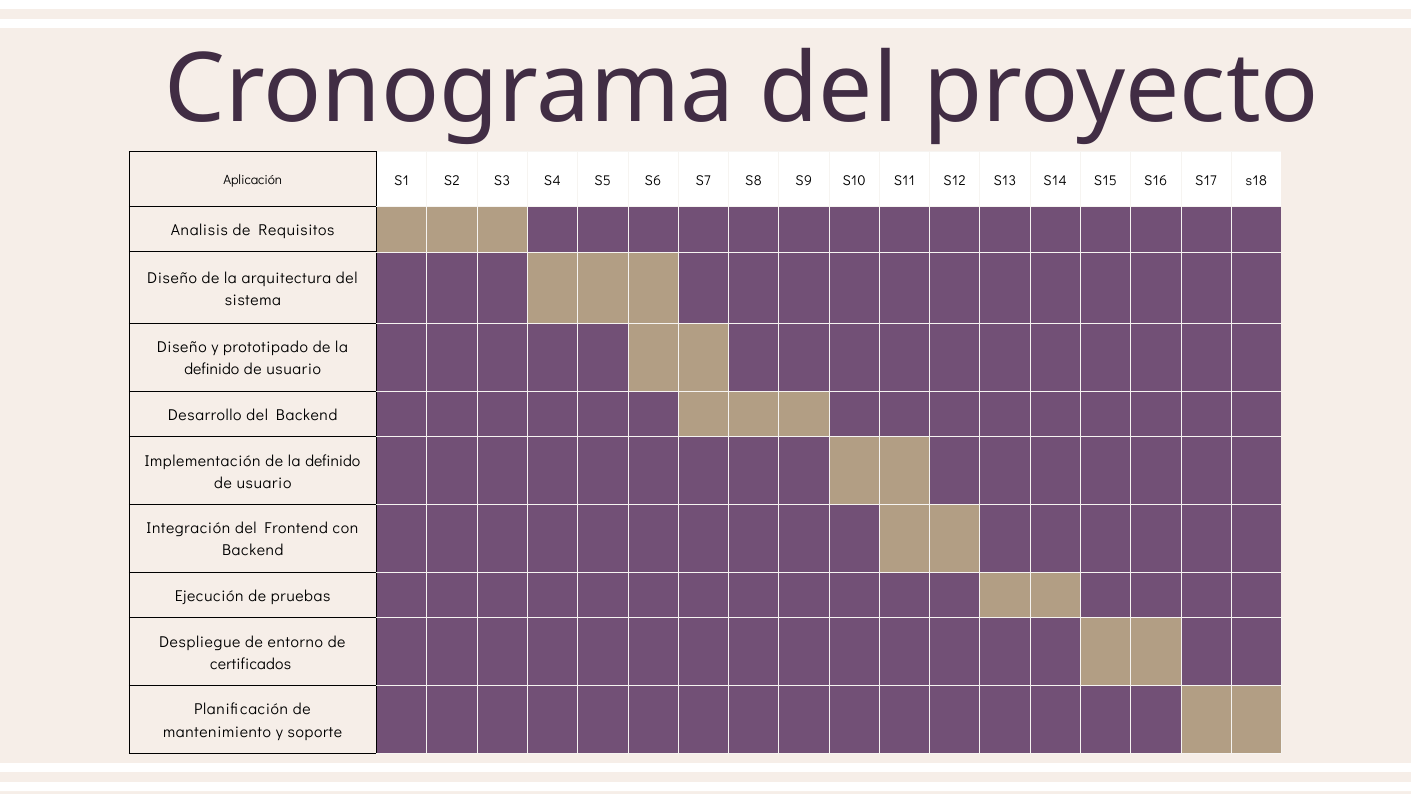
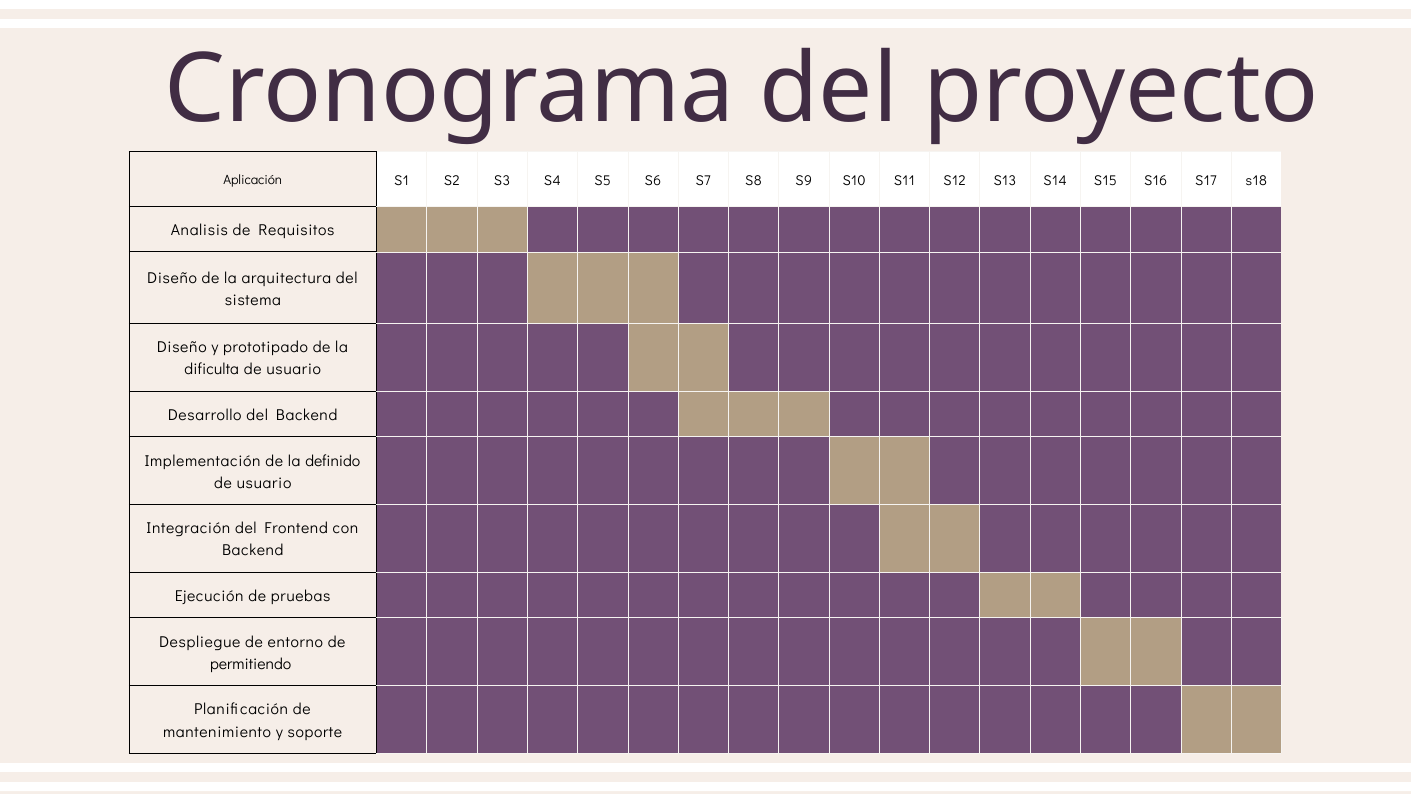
definido at (212, 370): definido -> dificulta
certificados: certificados -> permitiendo
